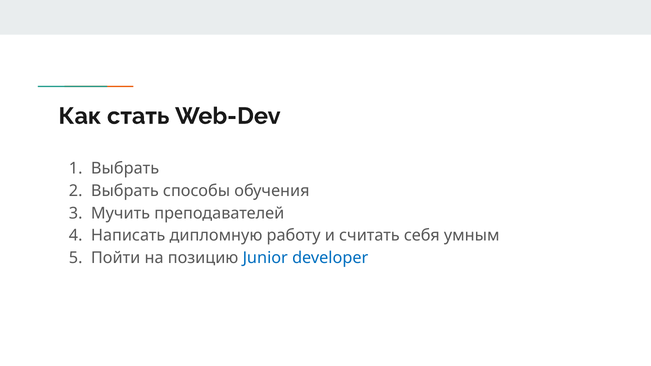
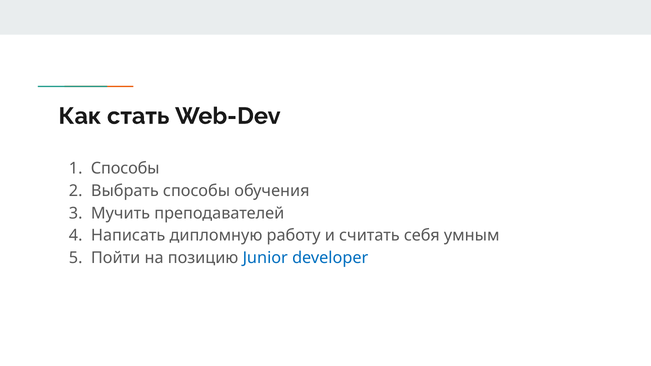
Выбрать at (125, 168): Выбрать -> Способы
